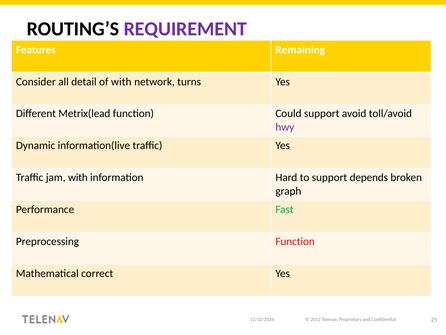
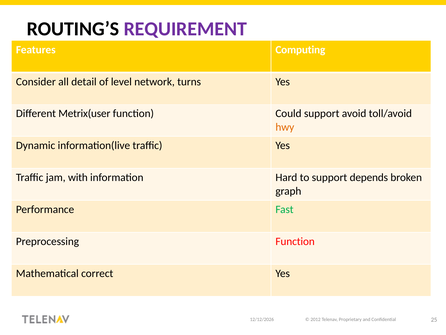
Remaining: Remaining -> Computing
of with: with -> level
Metrix(lead: Metrix(lead -> Metrix(user
hwy colour: purple -> orange
